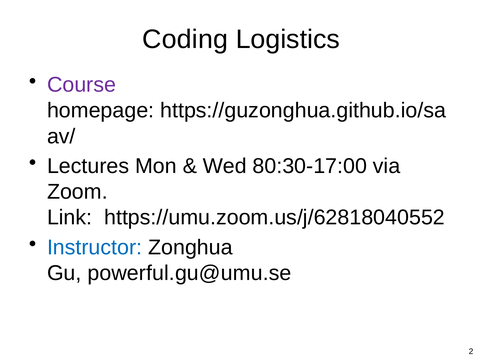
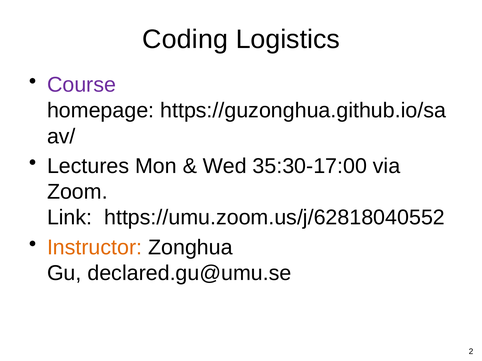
80:30-17:00: 80:30-17:00 -> 35:30-17:00
Instructor colour: blue -> orange
powerful.gu@umu.se: powerful.gu@umu.se -> declared.gu@umu.se
